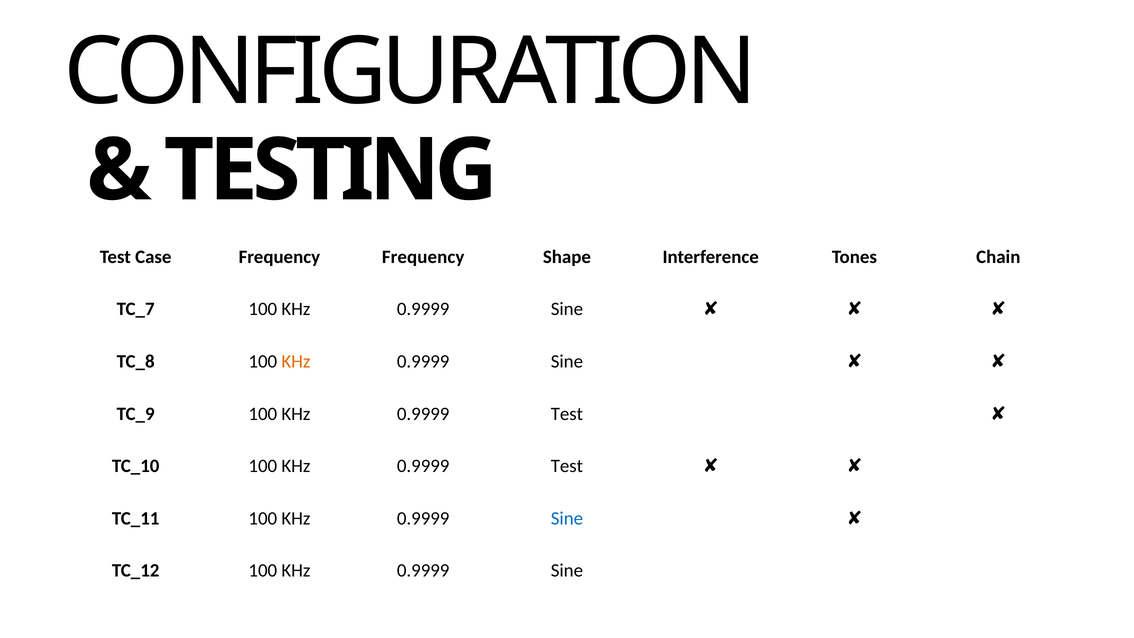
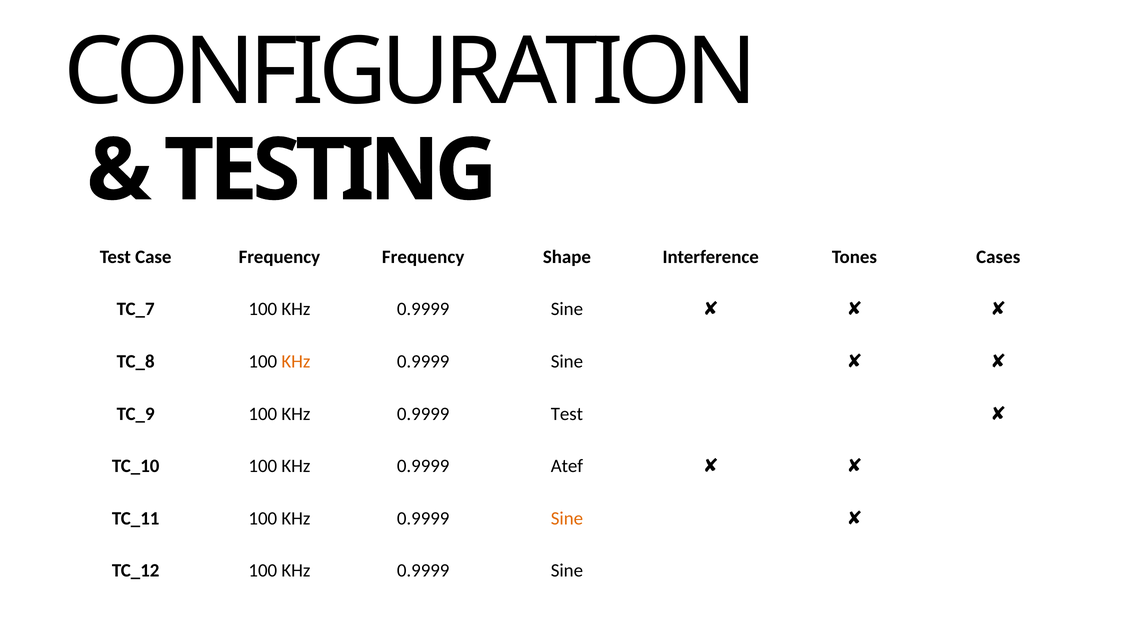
Chain: Chain -> Cases
Test at (567, 466): Test -> Atef
Sine at (567, 518) colour: blue -> orange
